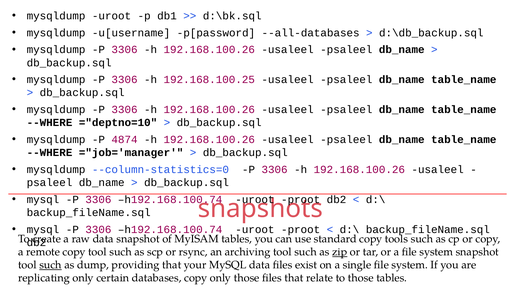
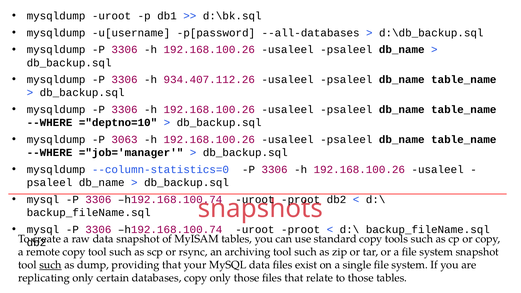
192.168.100.25: 192.168.100.25 -> 934.407.112.26
4874: 4874 -> 3063
zip underline: present -> none
